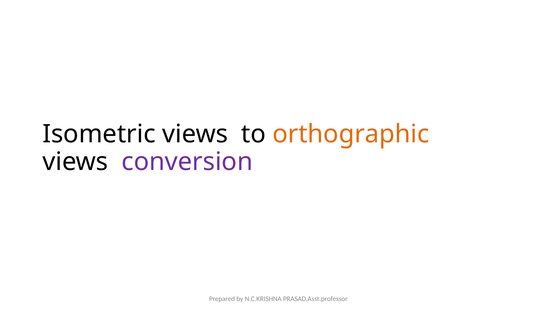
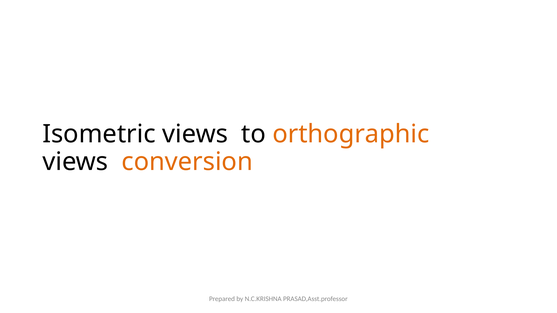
conversion colour: purple -> orange
